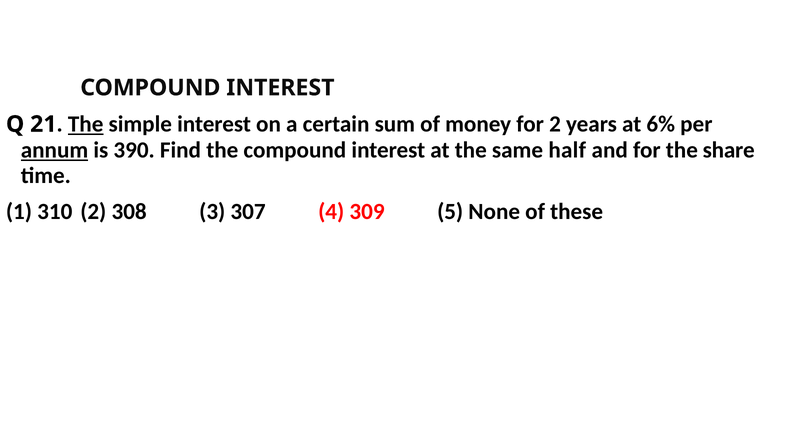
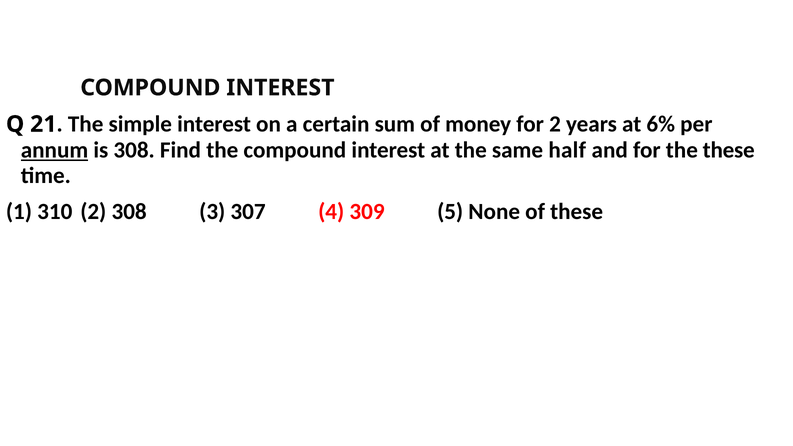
The at (86, 124) underline: present -> none
is 390: 390 -> 308
the share: share -> these
